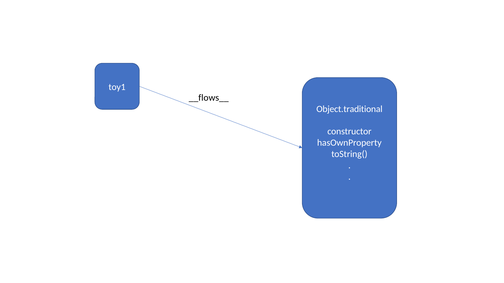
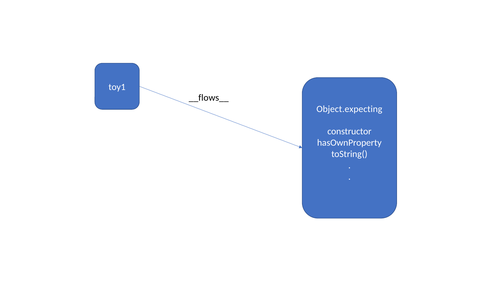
Object.traditional: Object.traditional -> Object.expecting
